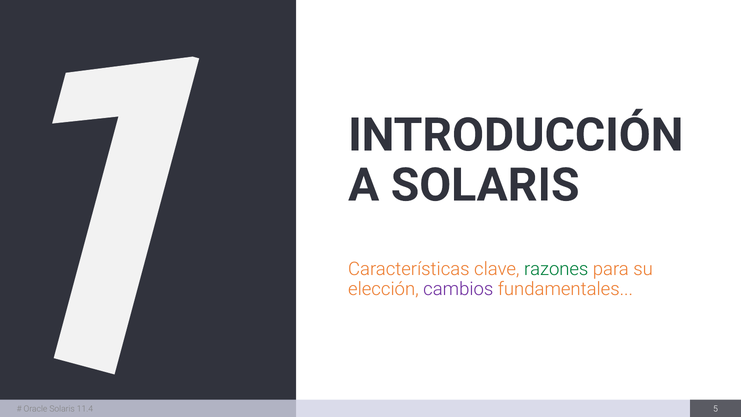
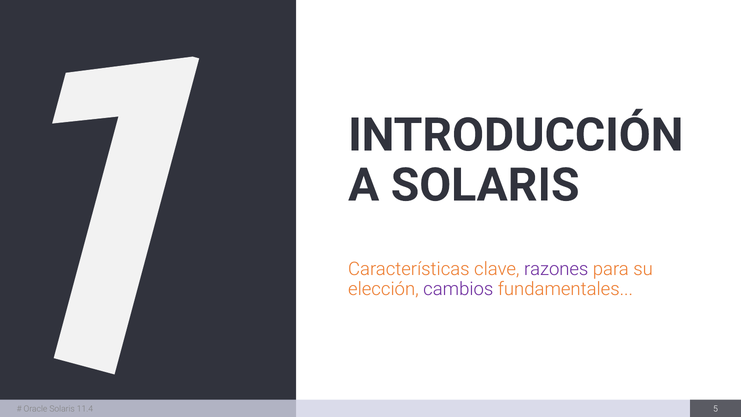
razones colour: green -> purple
